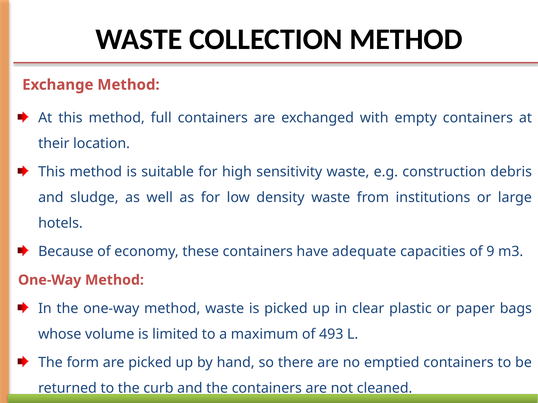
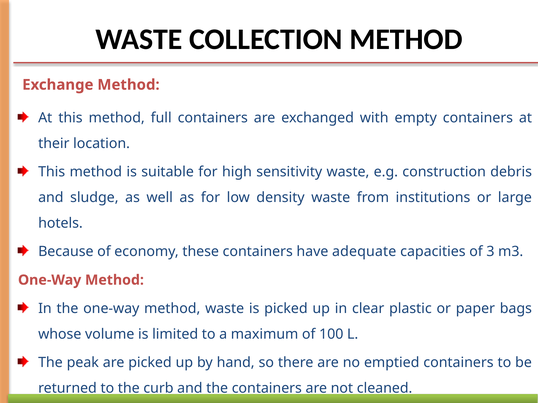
9: 9 -> 3
493: 493 -> 100
form: form -> peak
